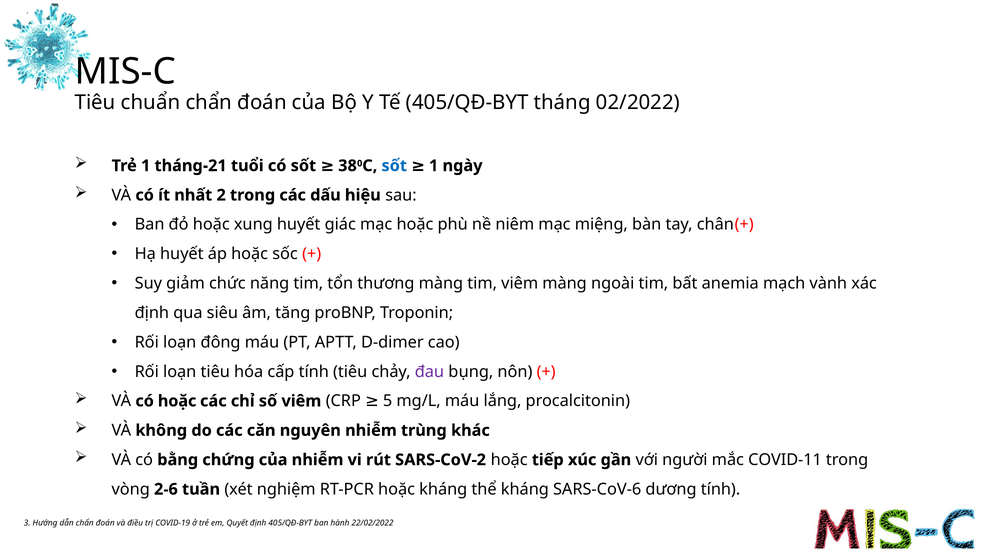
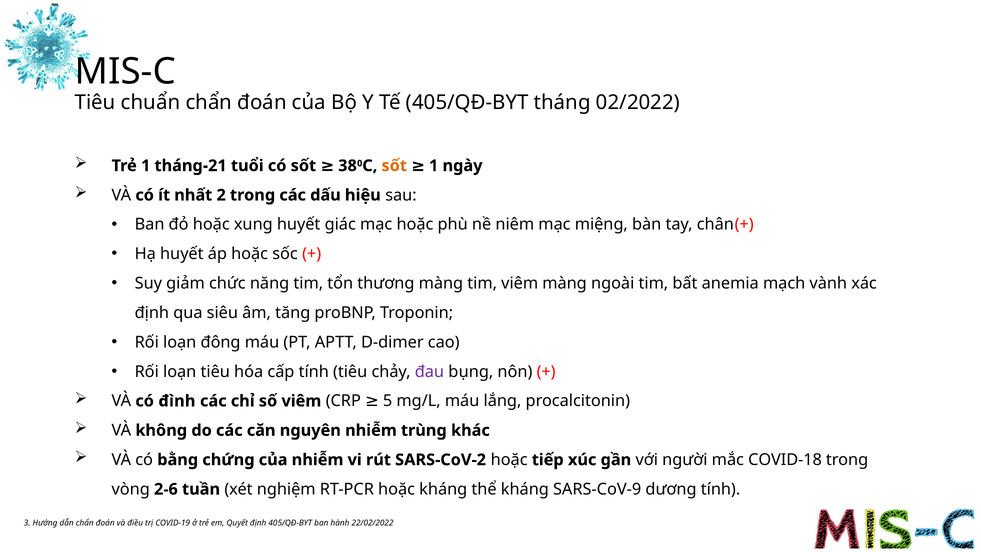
sốt at (394, 166) colour: blue -> orange
có hoặc: hoặc -> đình
COVID-11: COVID-11 -> COVID-18
SARS-CoV-6: SARS-CoV-6 -> SARS-CoV-9
